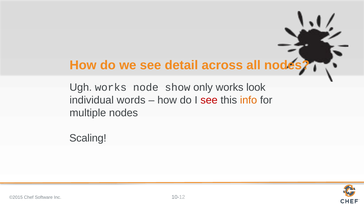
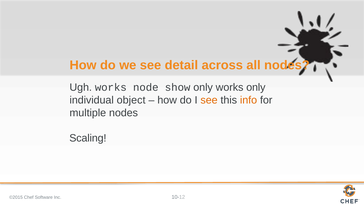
works look: look -> only
words: words -> object
see at (209, 100) colour: red -> orange
